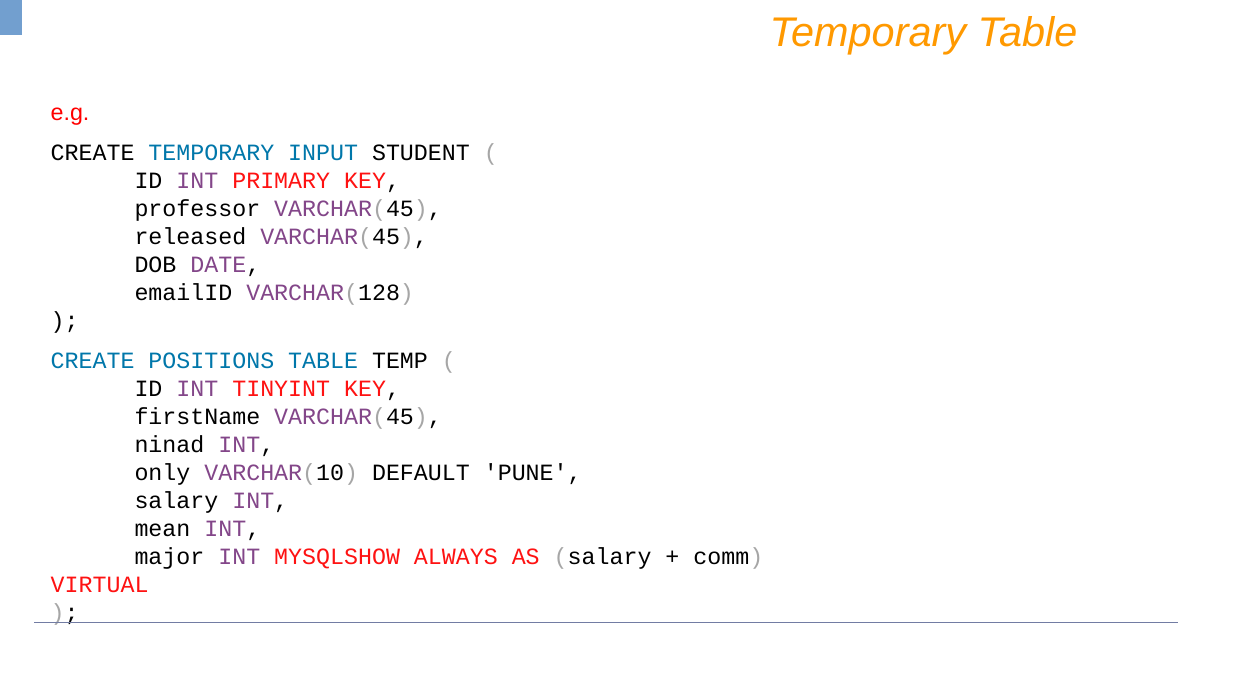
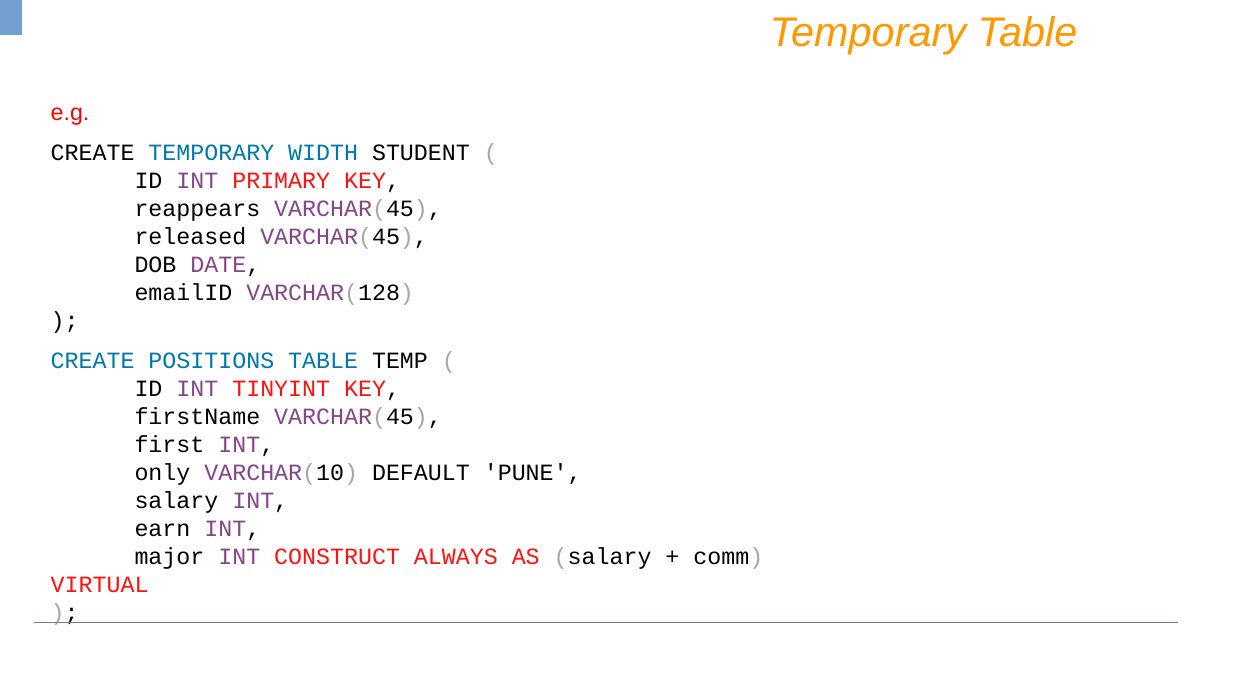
INPUT: INPUT -> WIDTH
professor: professor -> reappears
ninad: ninad -> first
mean: mean -> earn
MYSQLSHOW: MYSQLSHOW -> CONSTRUCT
